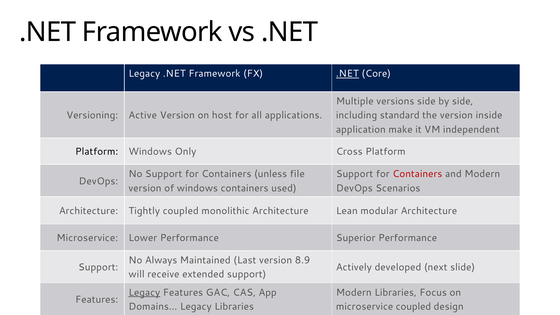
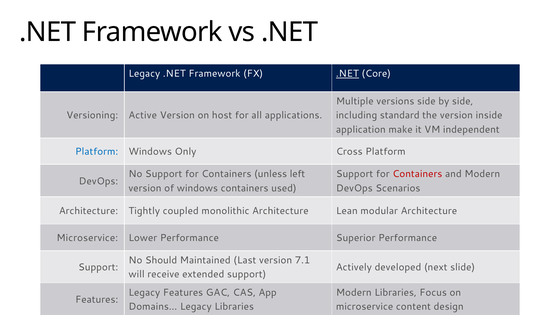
Platform at (97, 152) colour: black -> blue
file: file -> left
Always: Always -> Should
8.9: 8.9 -> 7.1
Legacy at (144, 293) underline: present -> none
microservice coupled: coupled -> content
